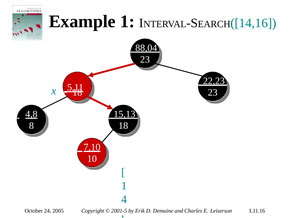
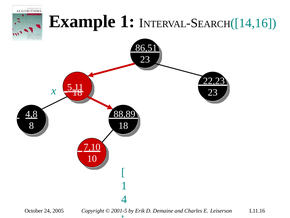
88,04: 88,04 -> 86,51
15,13: 15,13 -> 88,89
